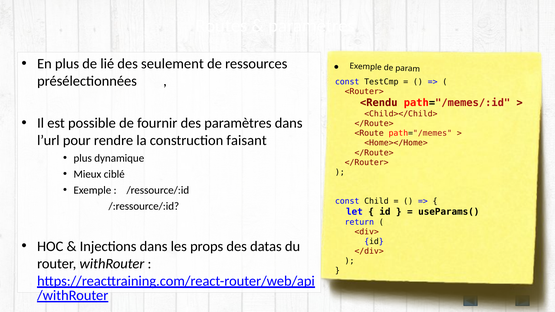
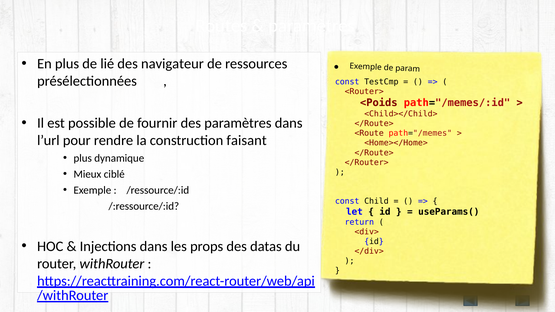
seulement: seulement -> navigateur
<Rendu: <Rendu -> <Poids
